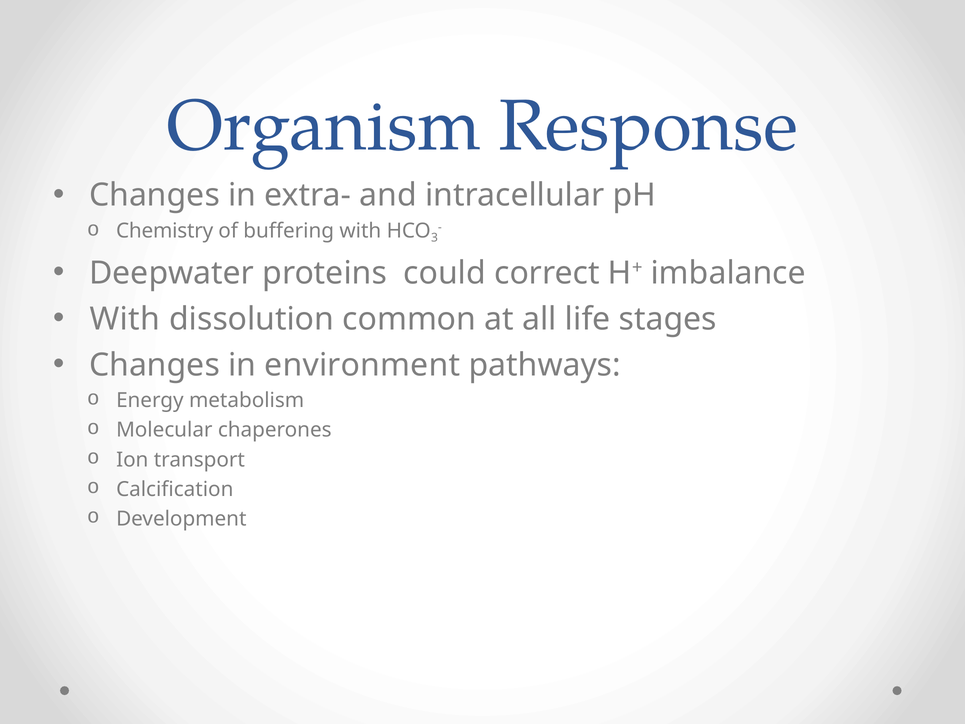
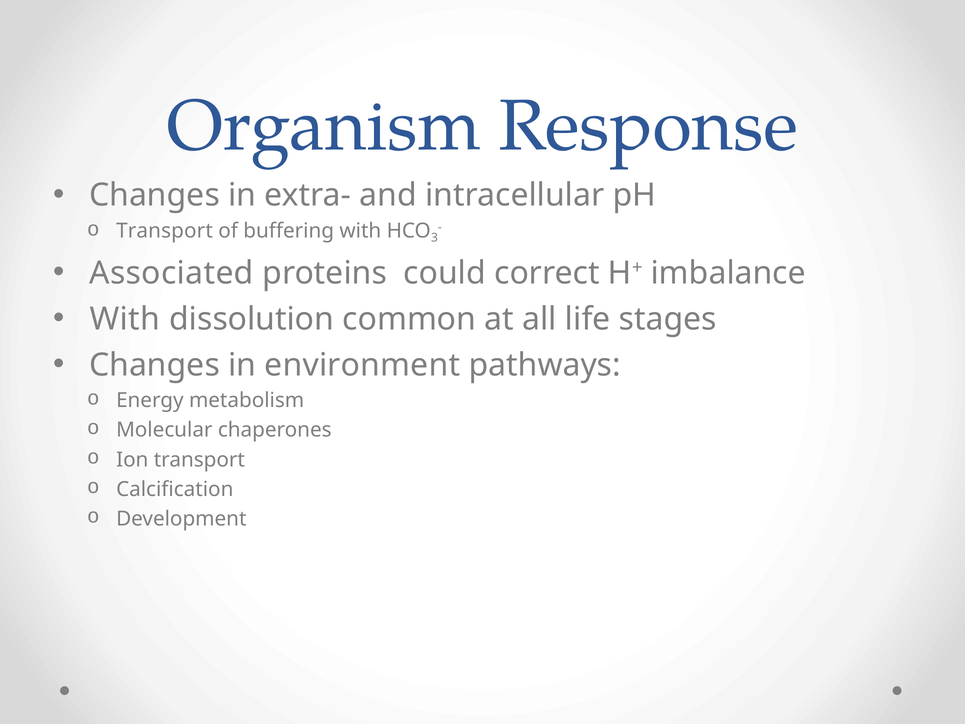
Chemistry at (165, 231): Chemistry -> Transport
Deepwater: Deepwater -> Associated
